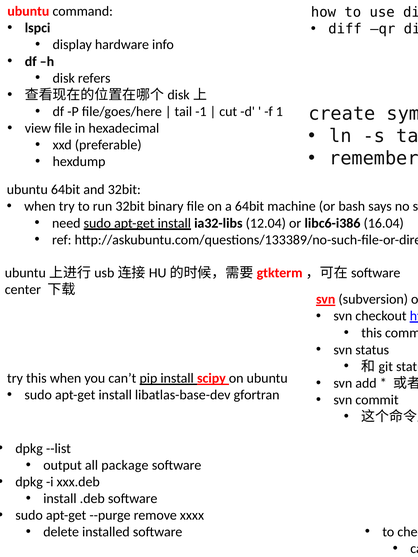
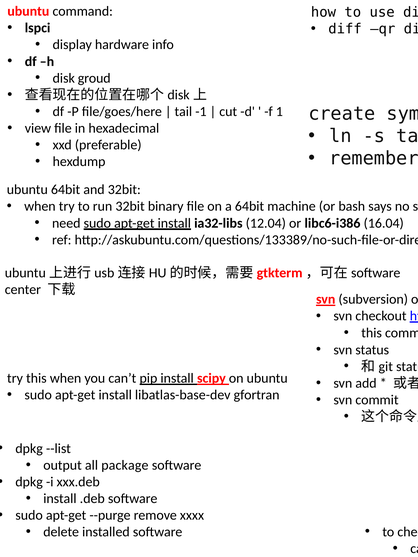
refers: refers -> groud
